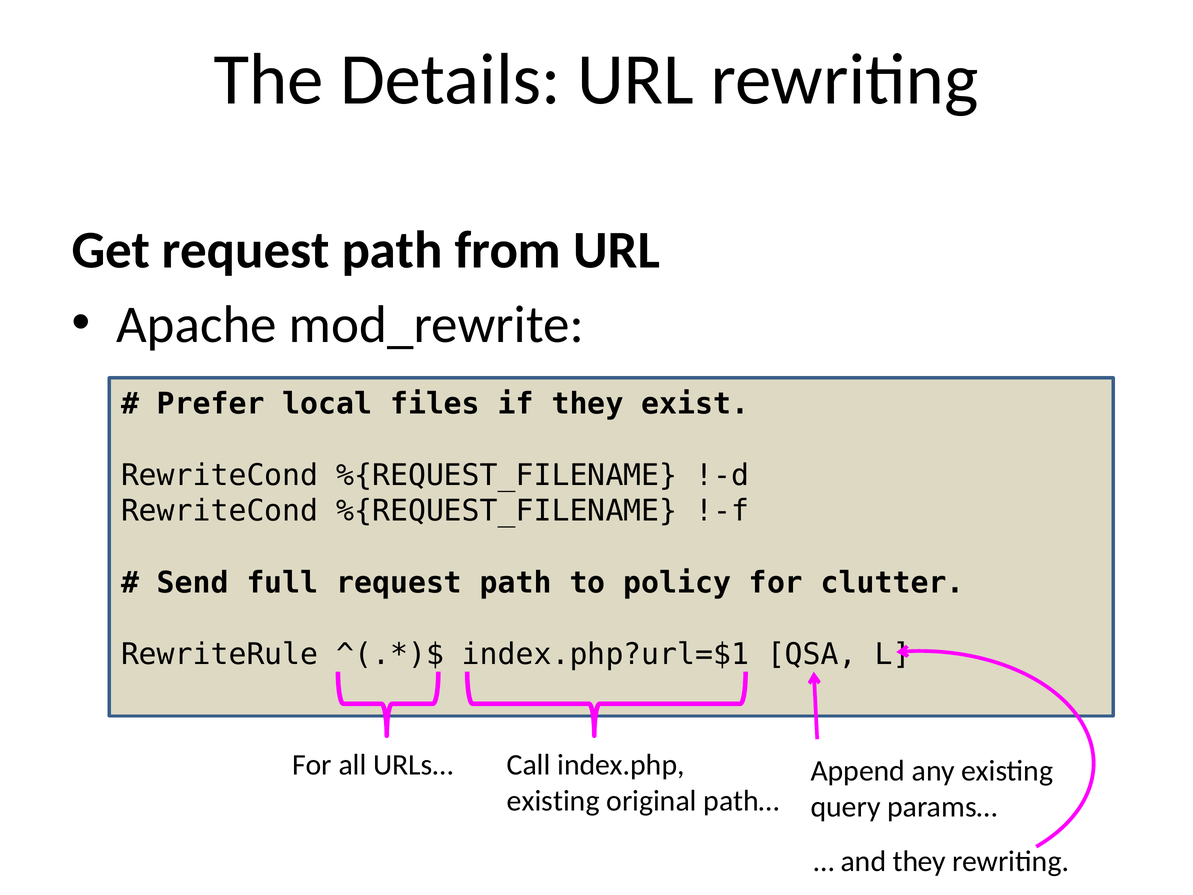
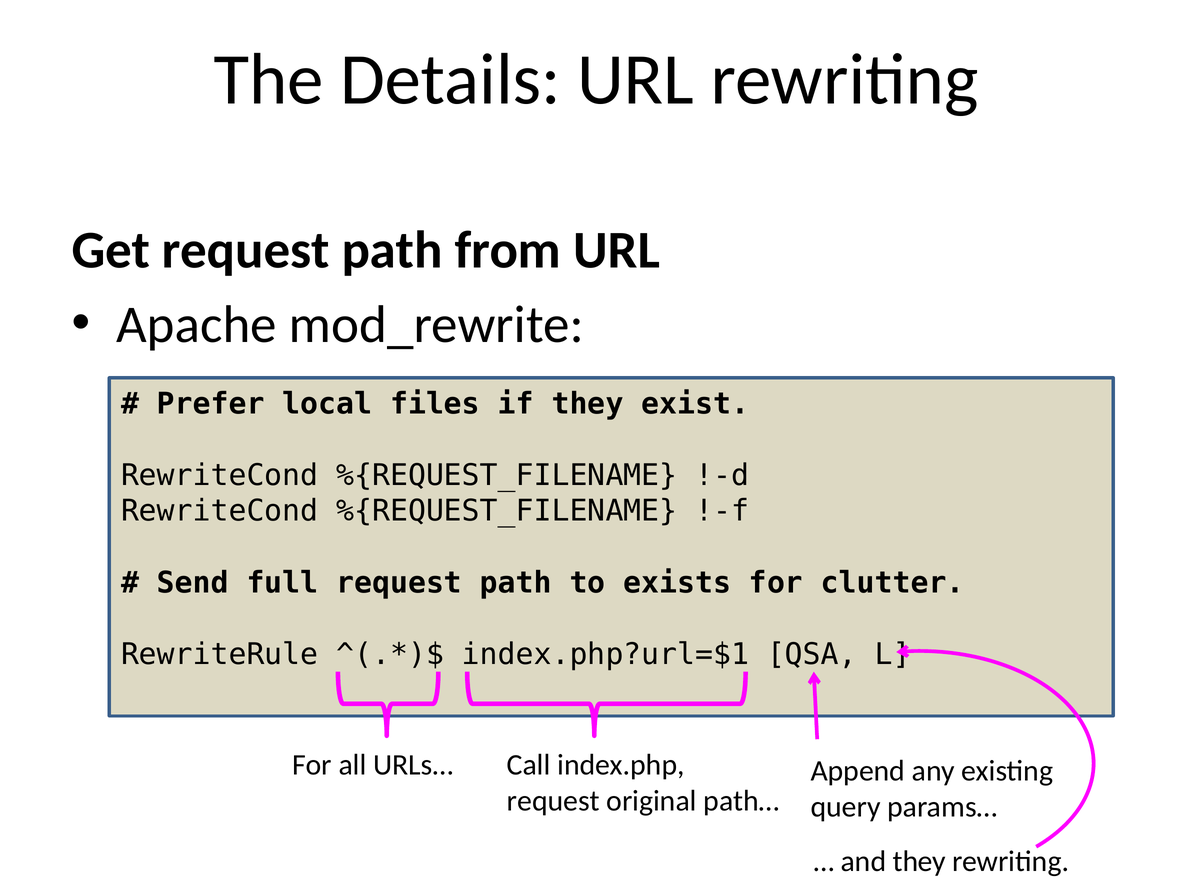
policy: policy -> exists
existing at (553, 801): existing -> request
